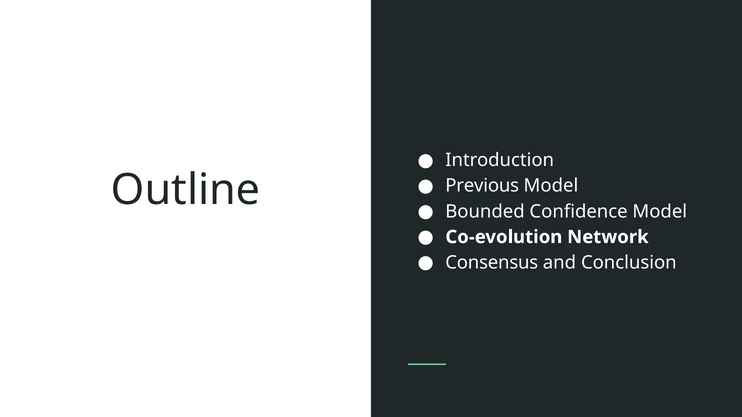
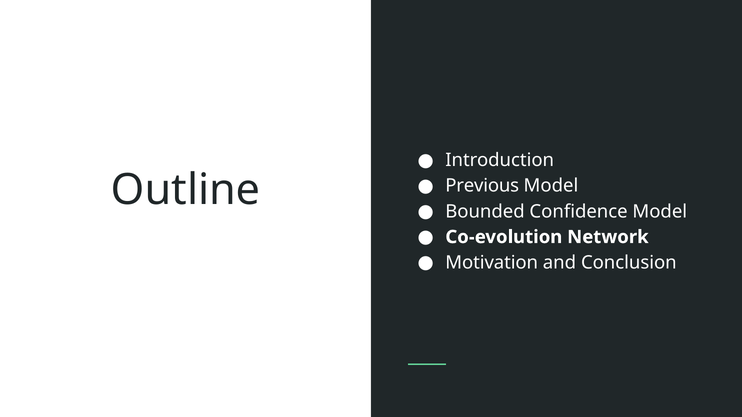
Consensus: Consensus -> Motivation
